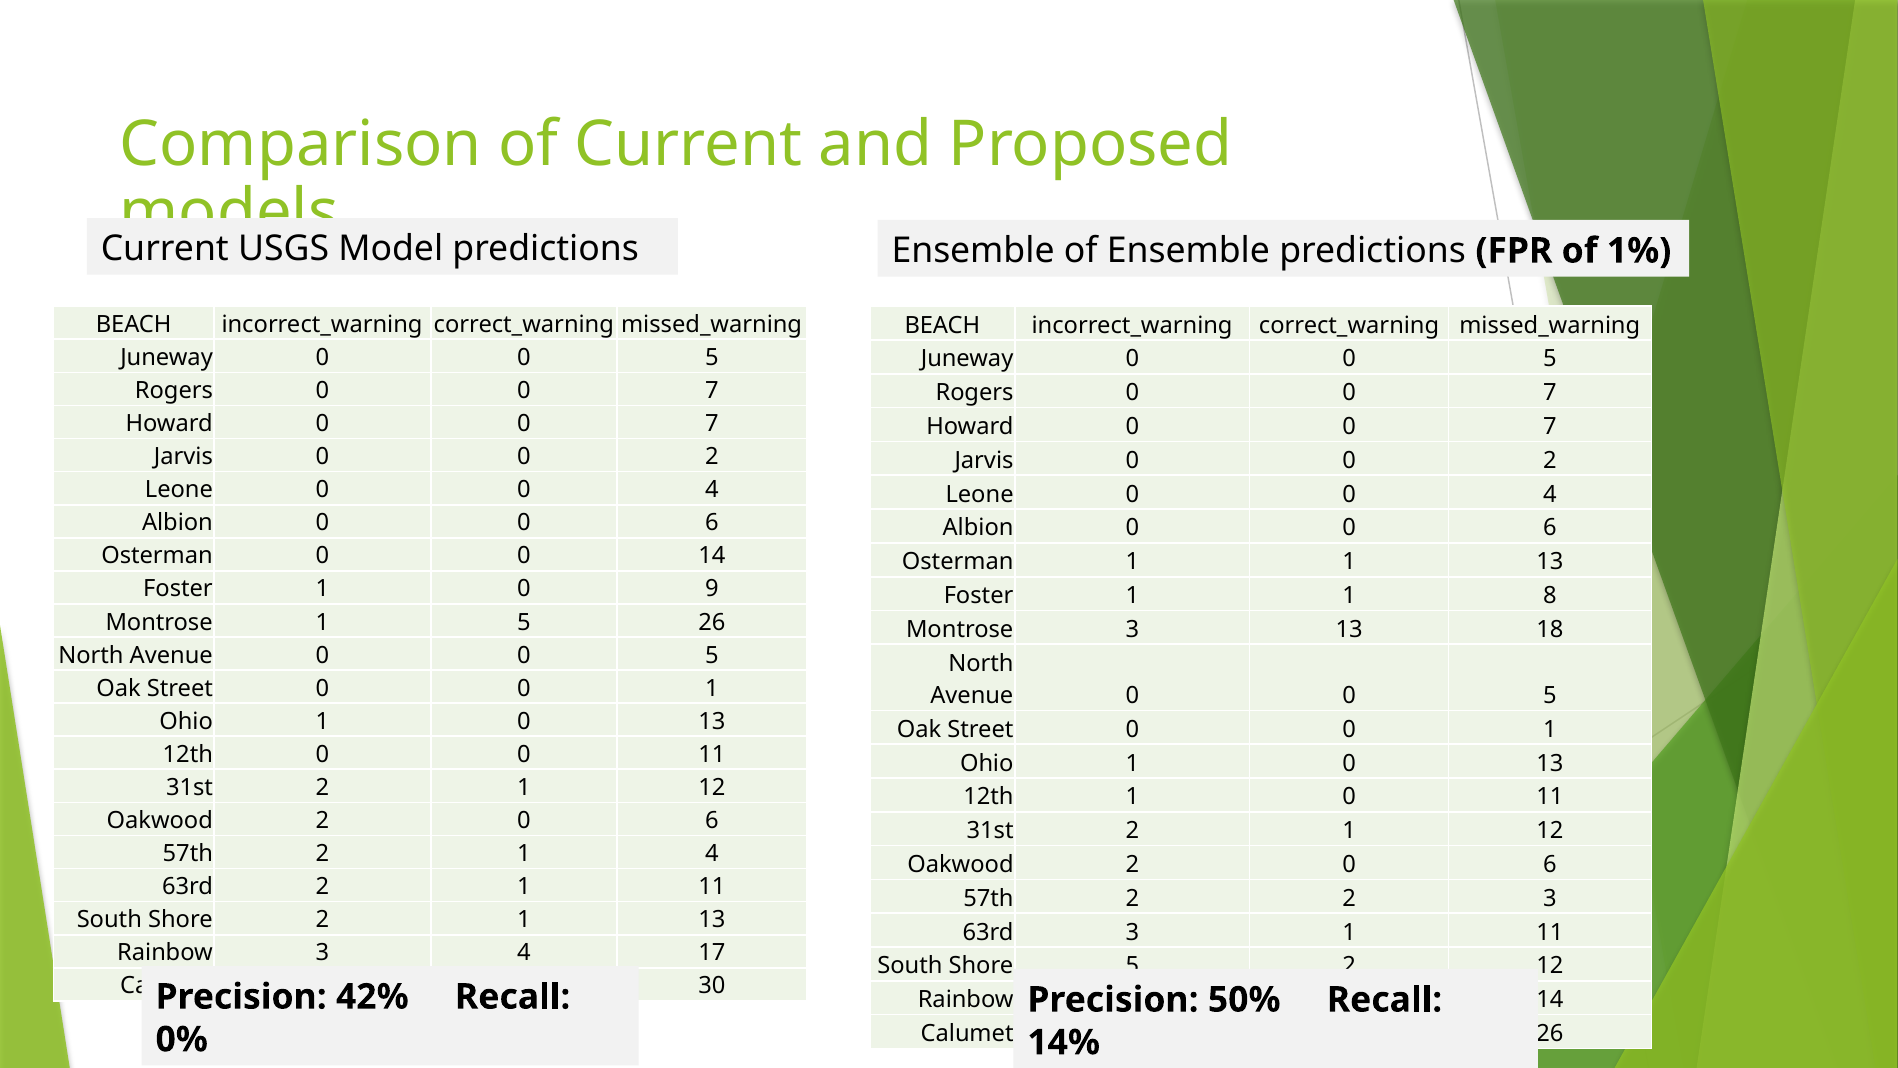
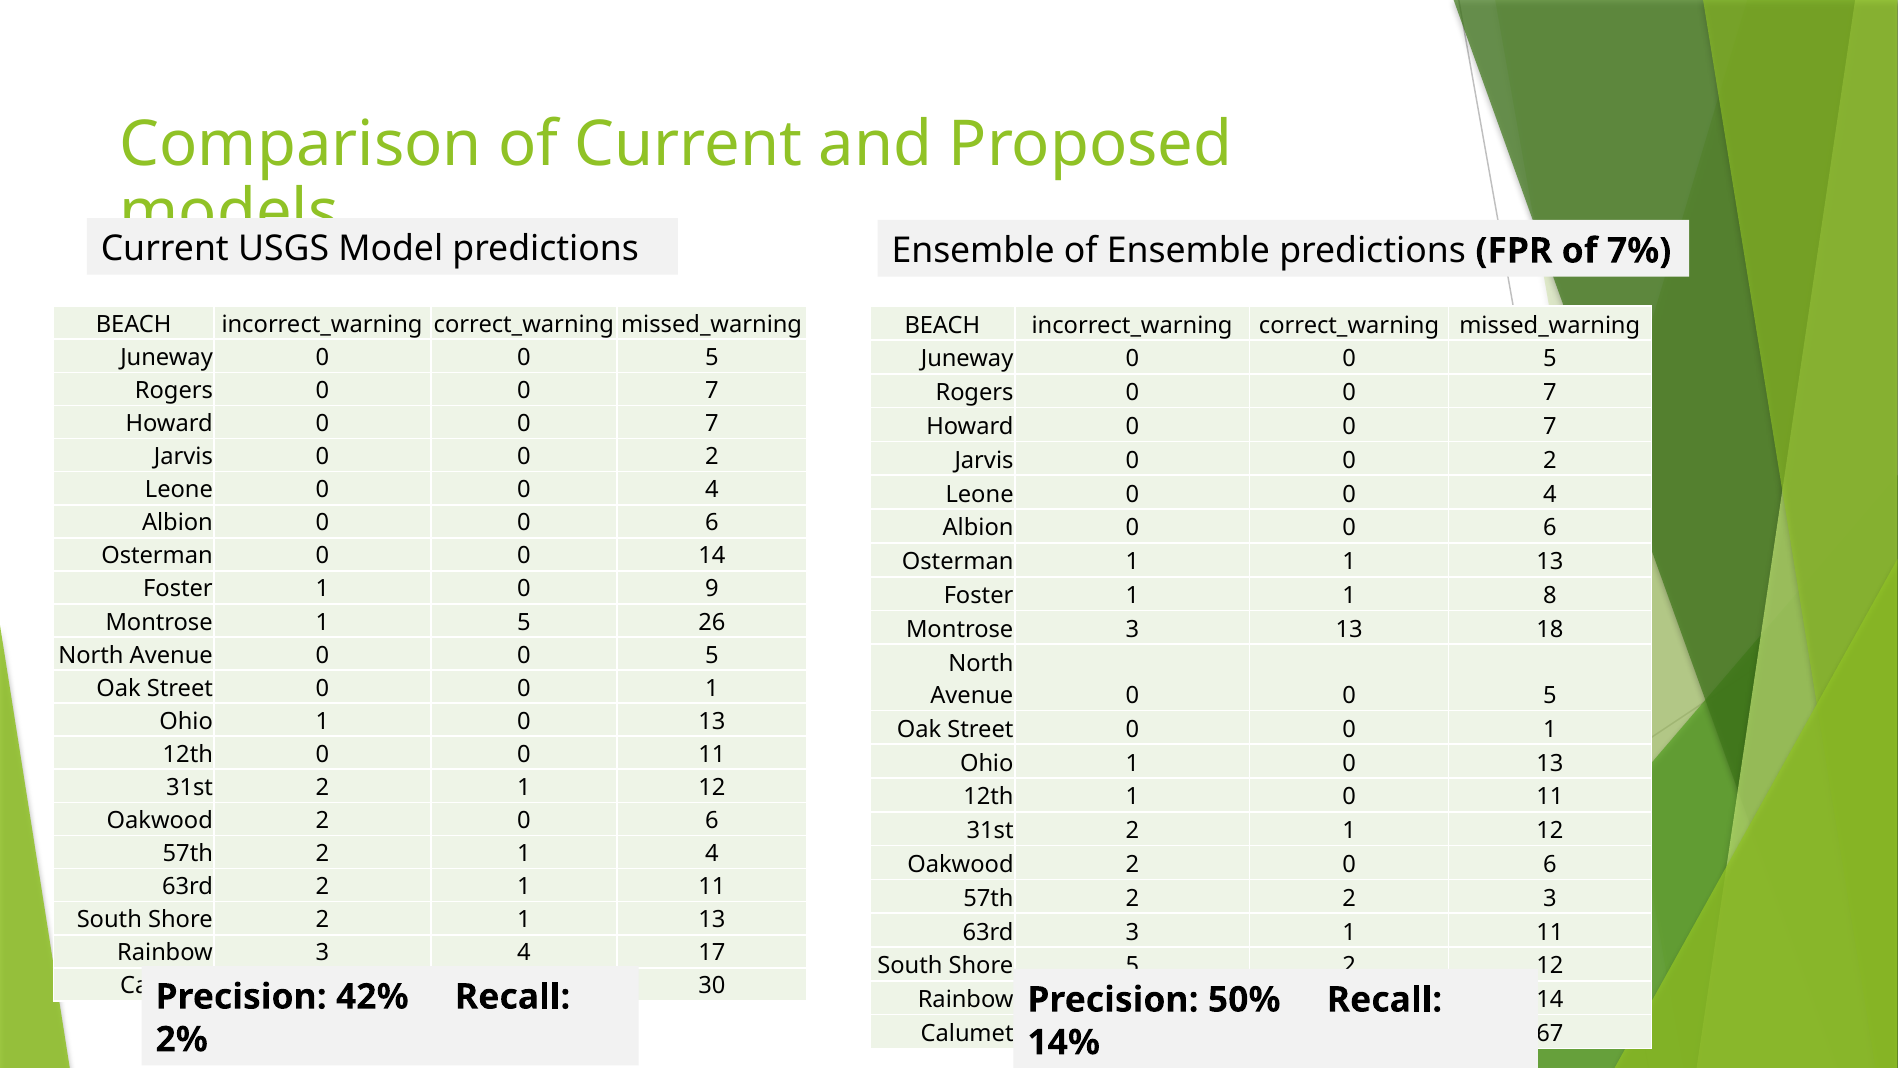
1%: 1% -> 7%
26 at (1550, 1033): 26 -> 67
0%: 0% -> 2%
